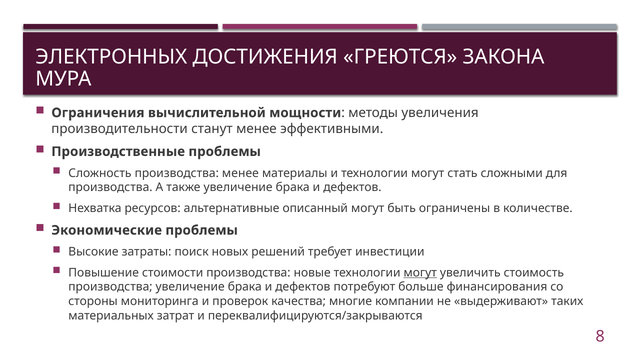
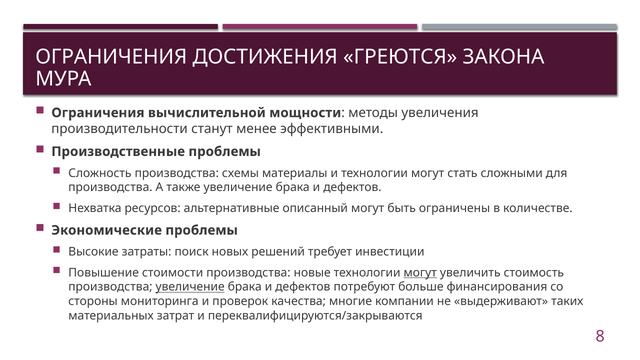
ЭЛЕКТРОННЫХ at (111, 57): ЭЛЕКТРОННЫХ -> ОГРАНИЧЕНИЯ
производства менее: менее -> схемы
увеличение at (190, 287) underline: none -> present
